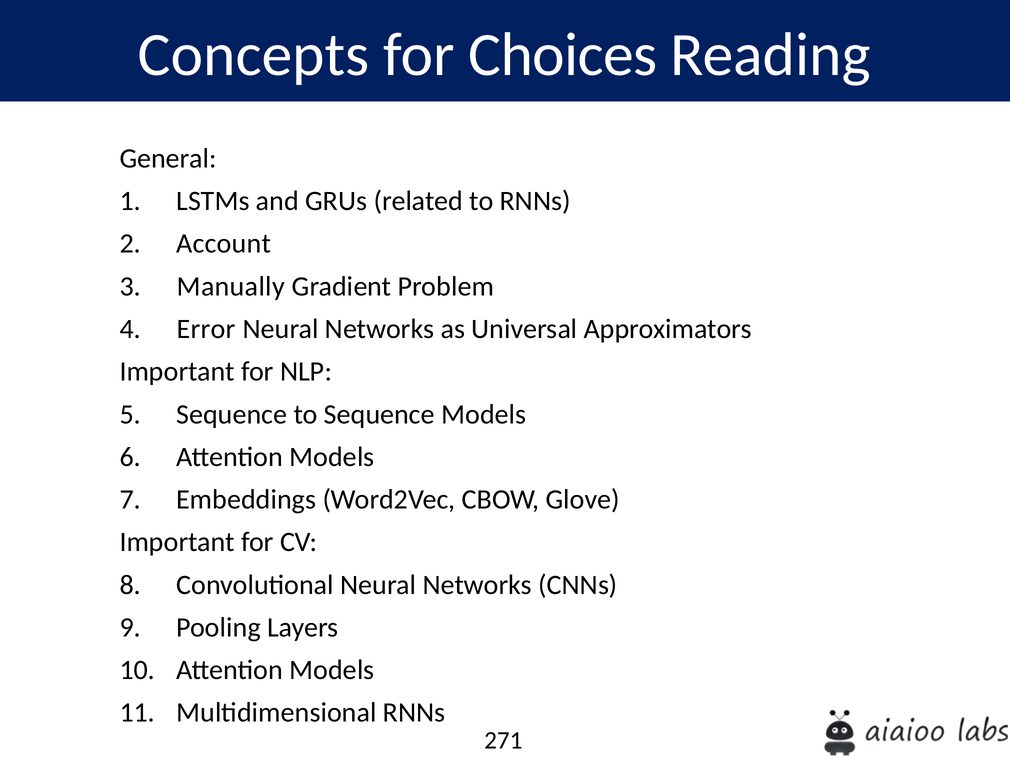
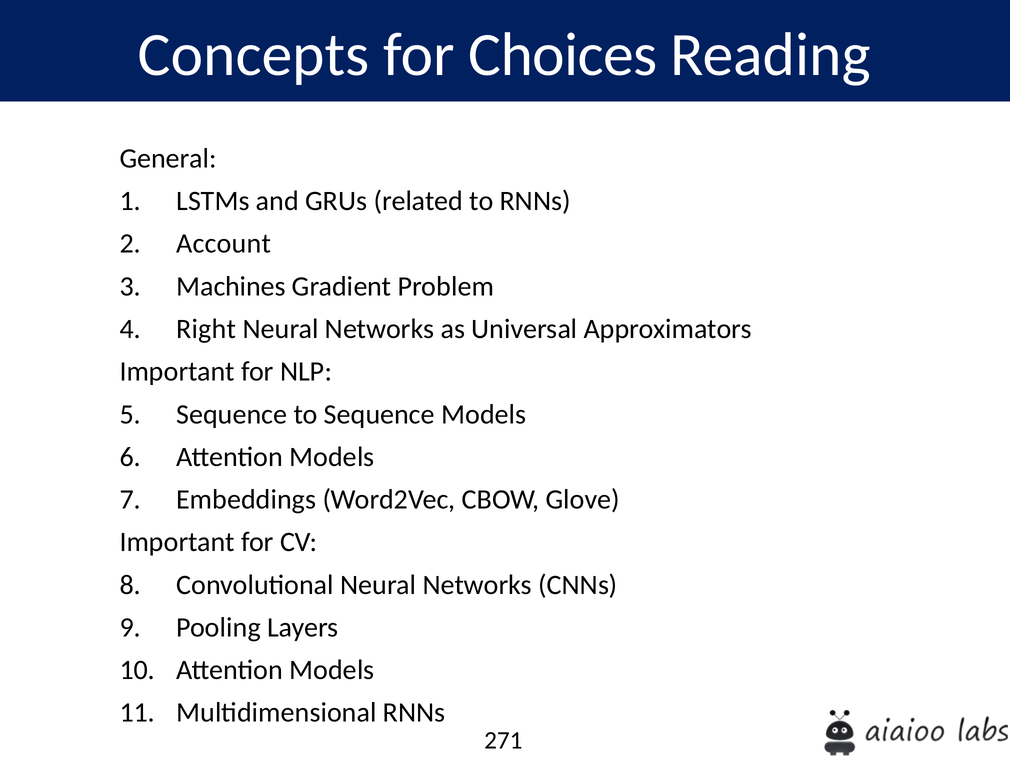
Manually: Manually -> Machines
Error: Error -> Right
